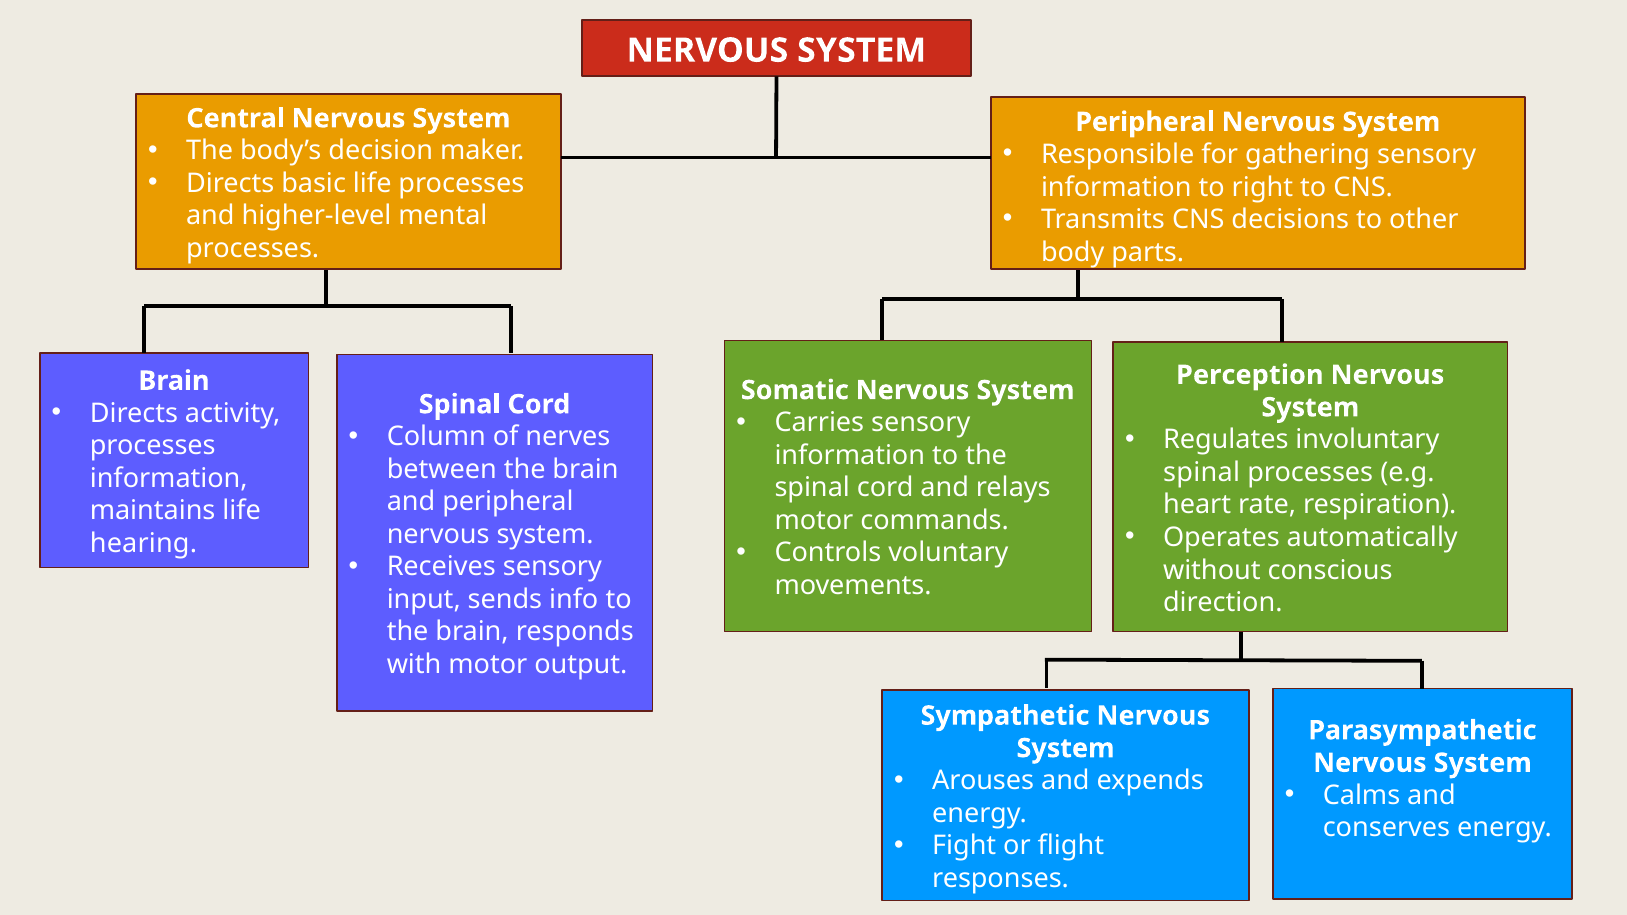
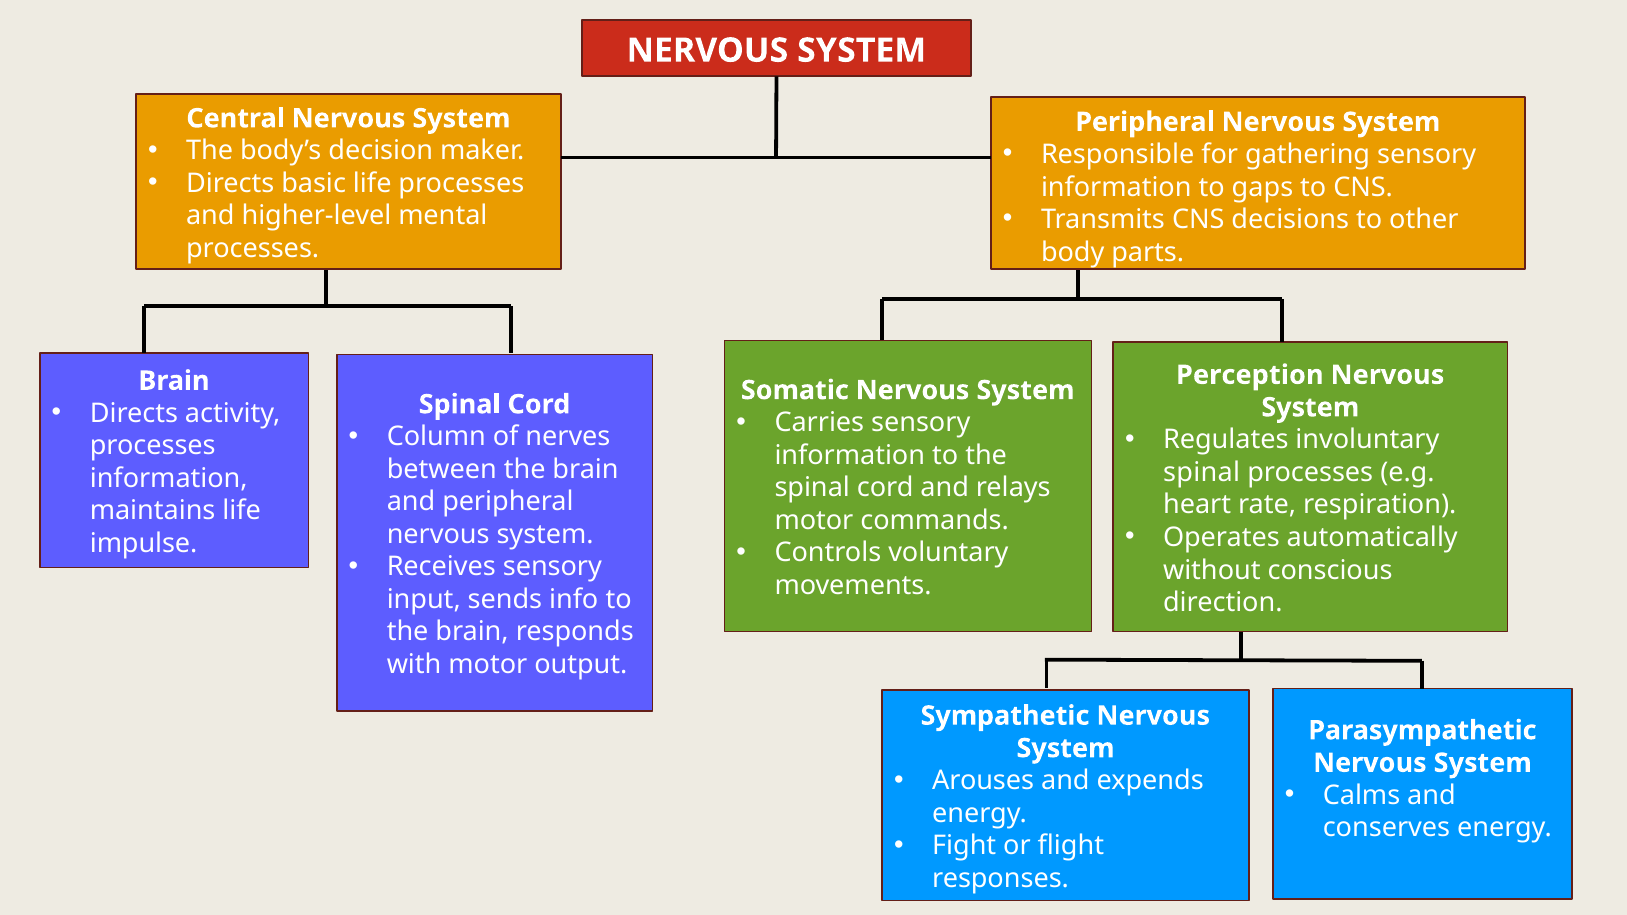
right: right -> gaps
hearing: hearing -> impulse
